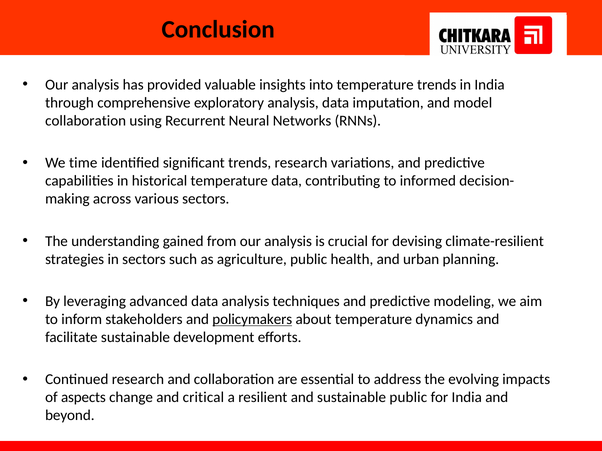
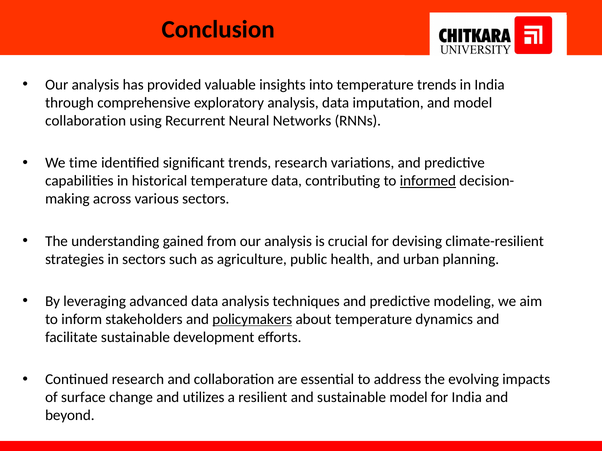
informed underline: none -> present
aspects: aspects -> surface
critical: critical -> utilizes
sustainable public: public -> model
